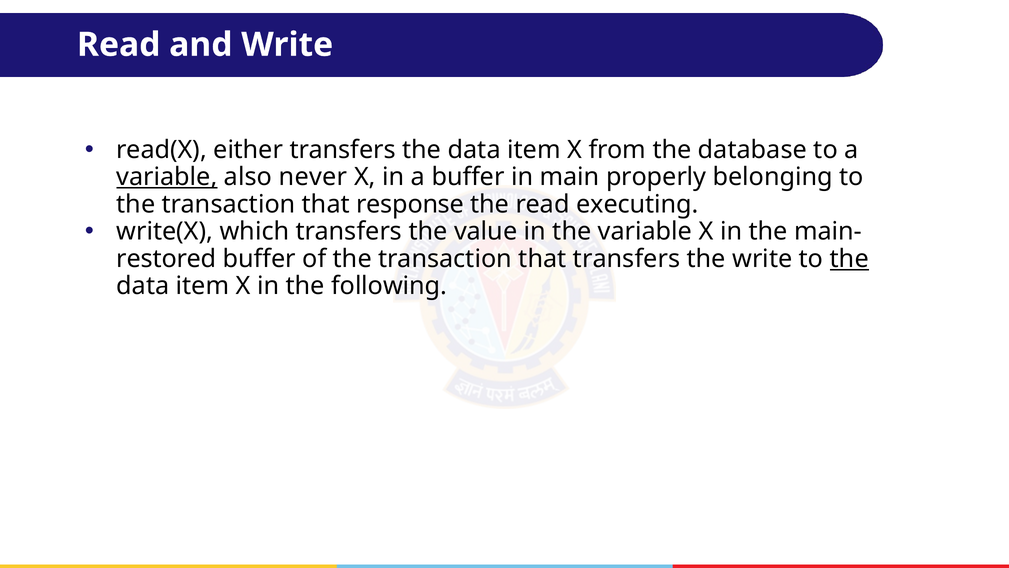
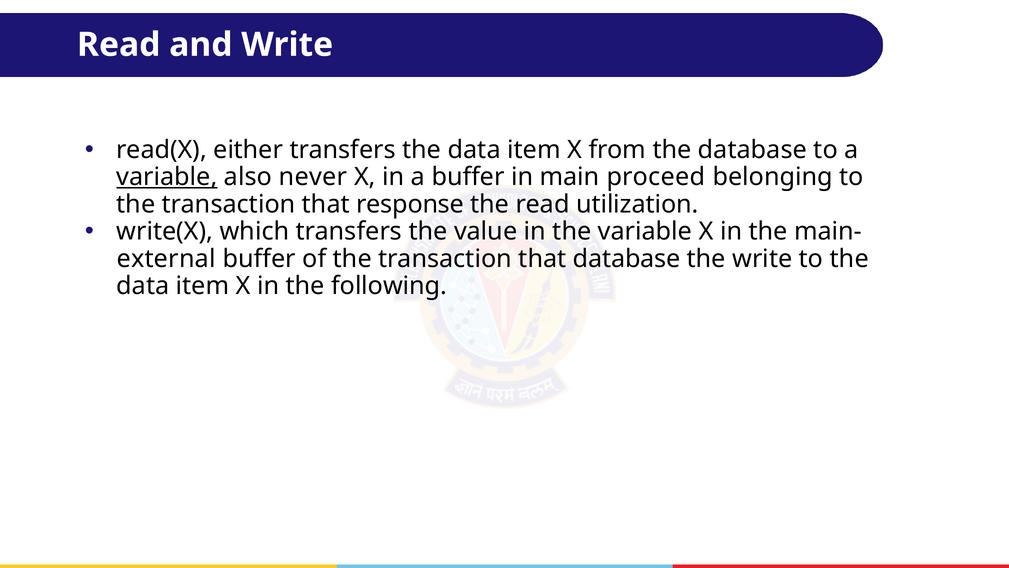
properly: properly -> proceed
executing: executing -> utilization
restored: restored -> external
that transfers: transfers -> database
the at (849, 259) underline: present -> none
